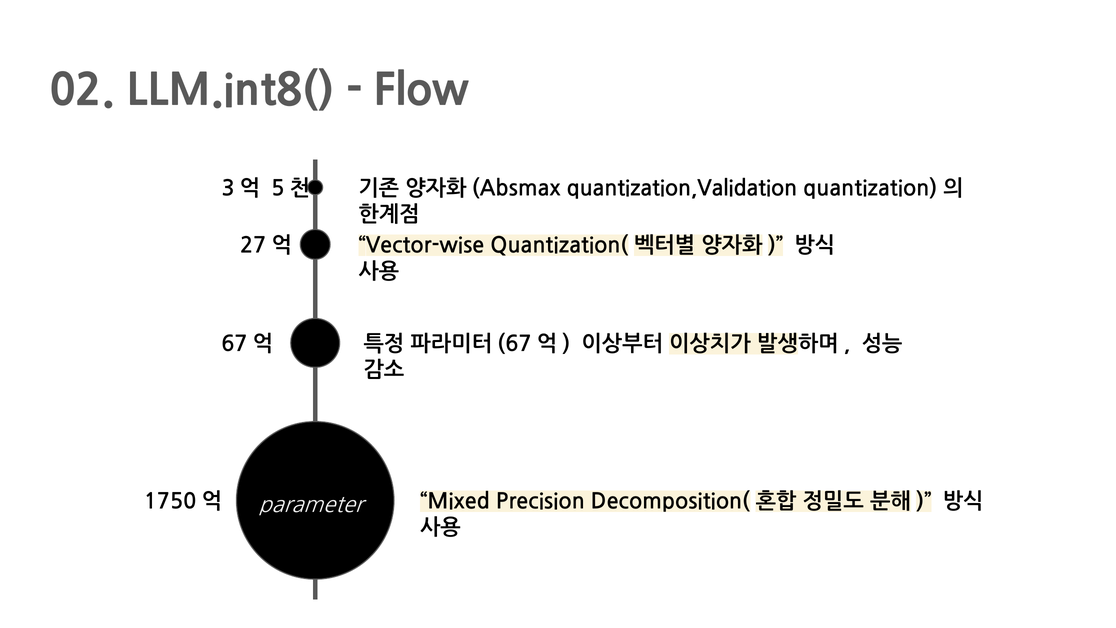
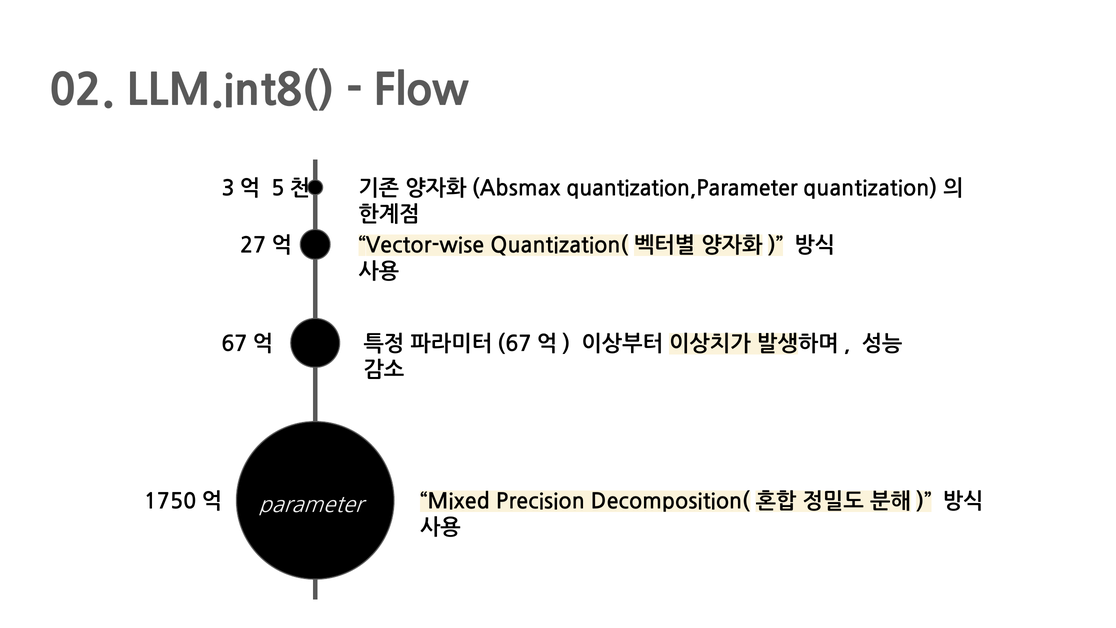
quantization,Validation: quantization,Validation -> quantization,Parameter
